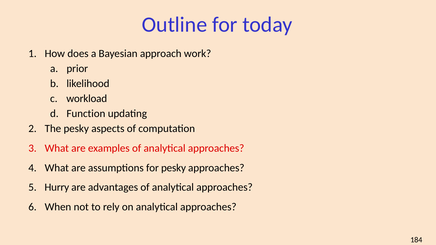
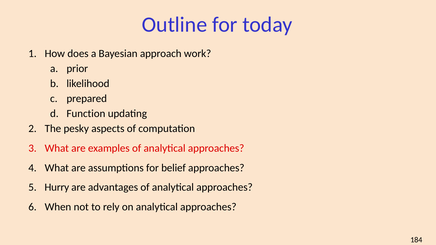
workload: workload -> prepared
for pesky: pesky -> belief
